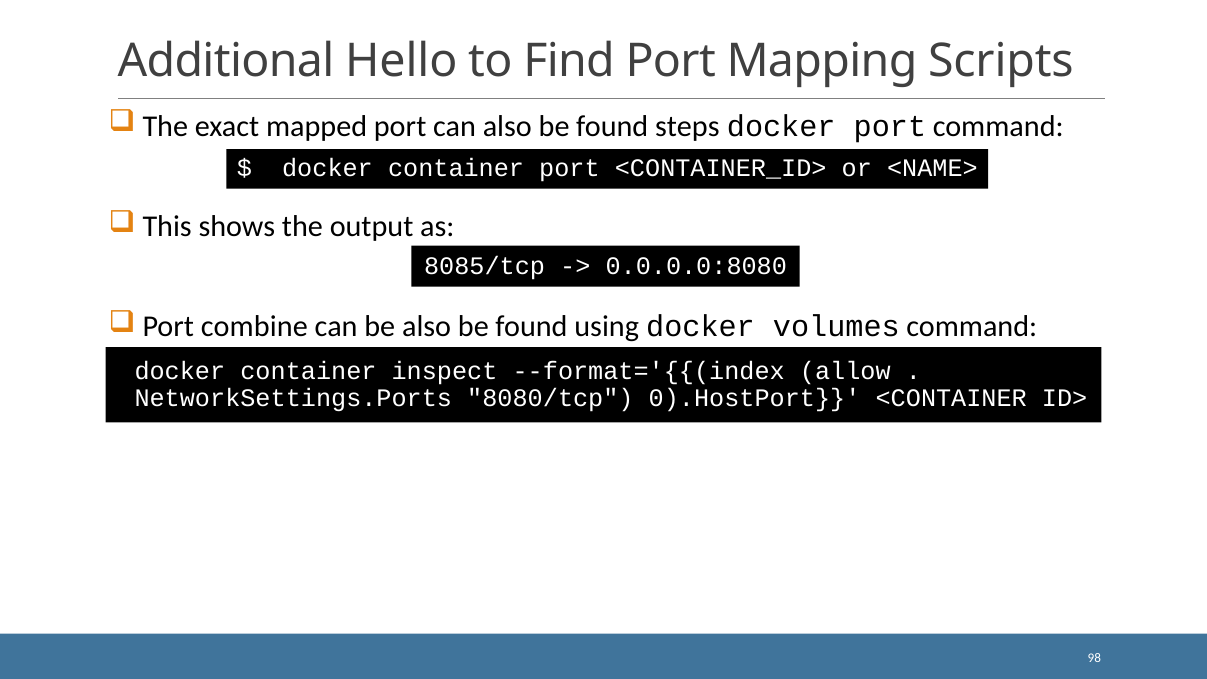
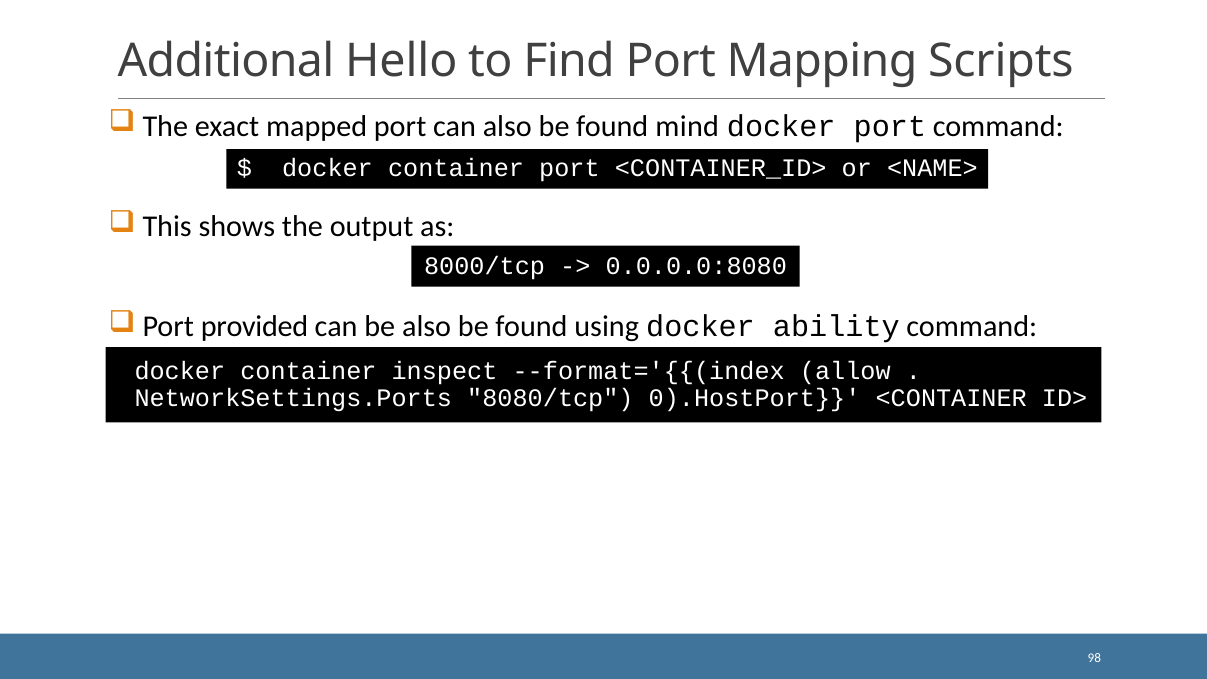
steps: steps -> mind
8085/tcp: 8085/tcp -> 8000/tcp
combine: combine -> provided
volumes: volumes -> ability
